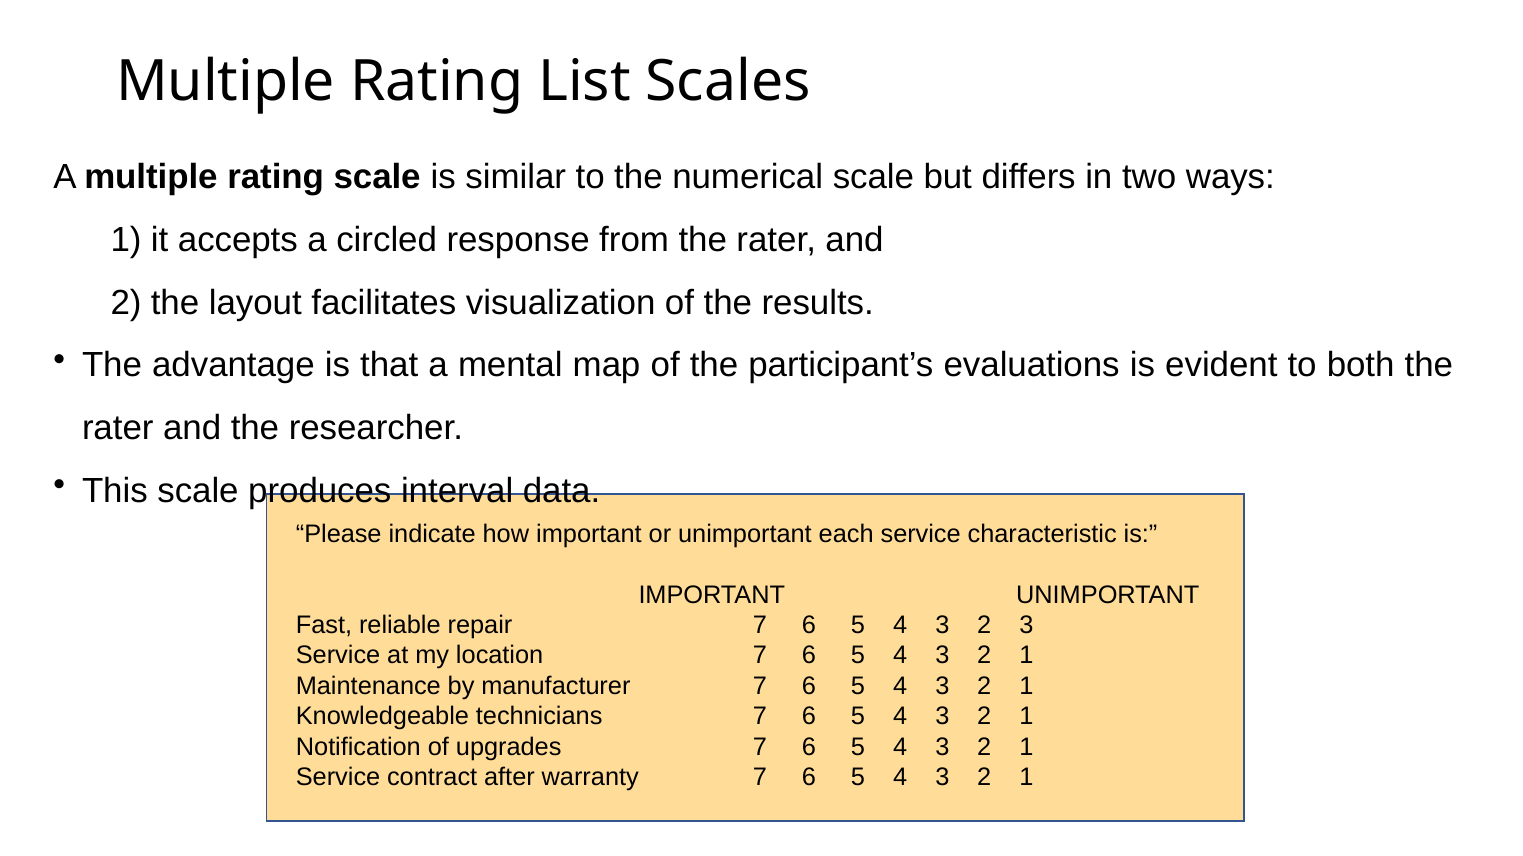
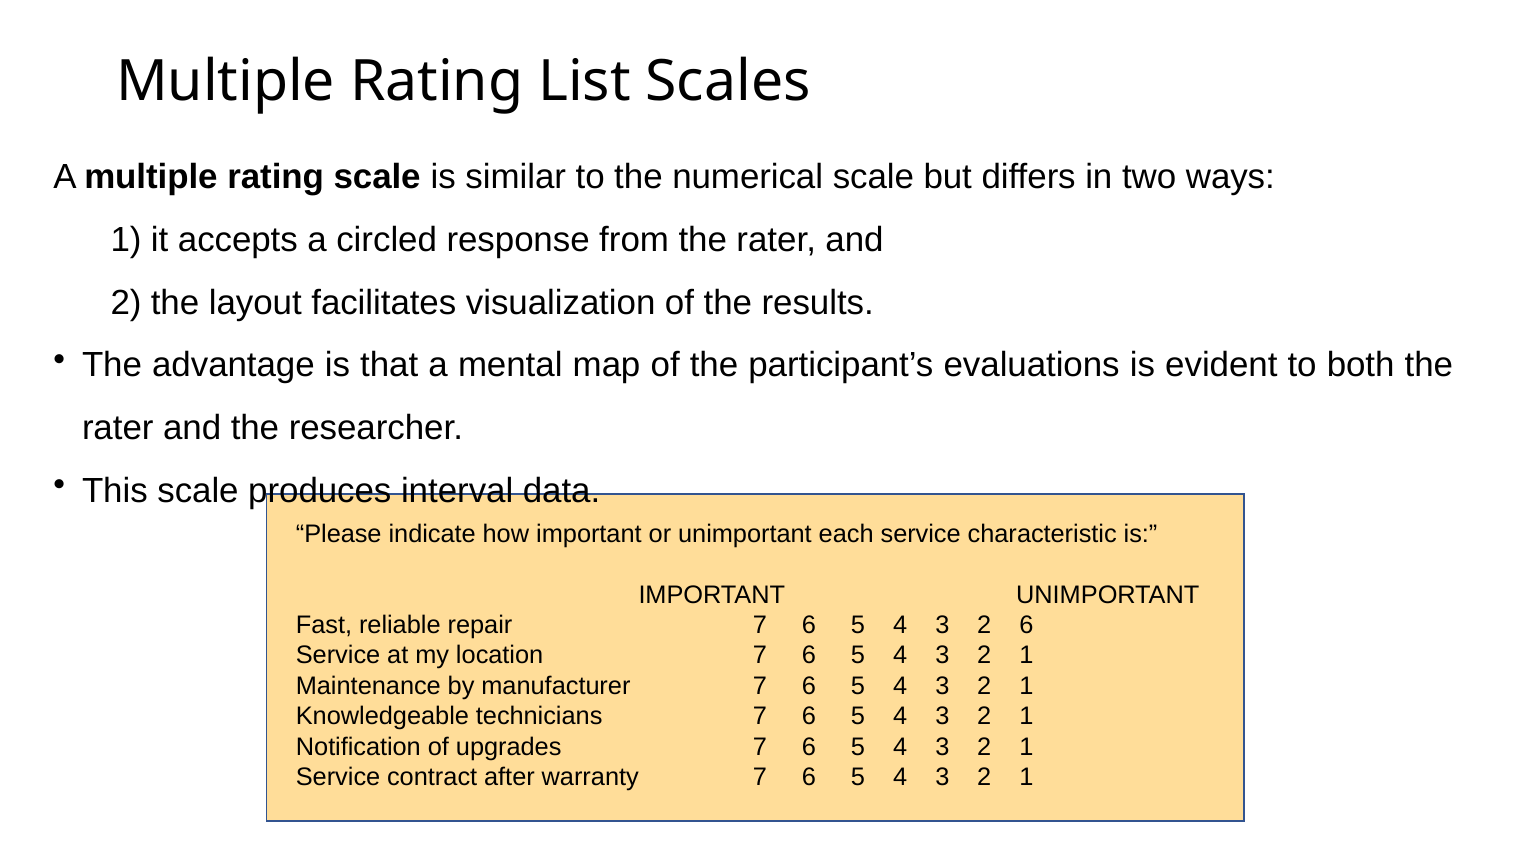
2 3: 3 -> 6
